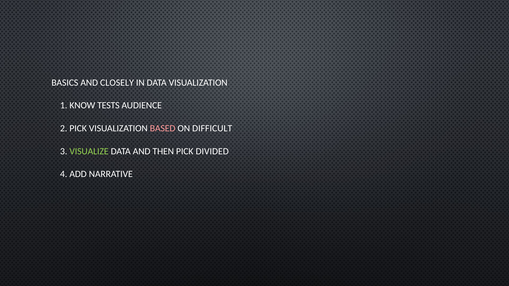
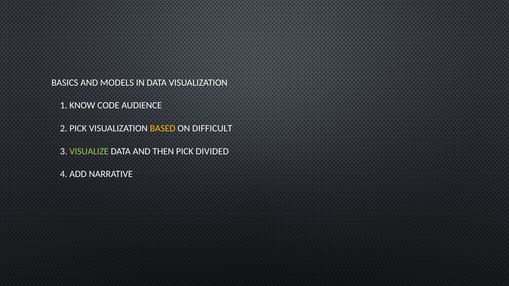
CLOSELY: CLOSELY -> MODELS
TESTS: TESTS -> CODE
BASED colour: pink -> yellow
